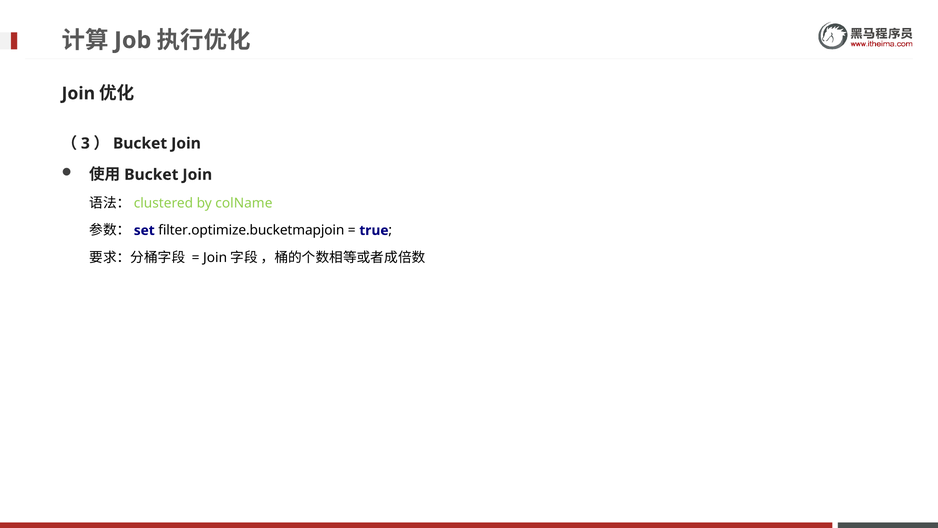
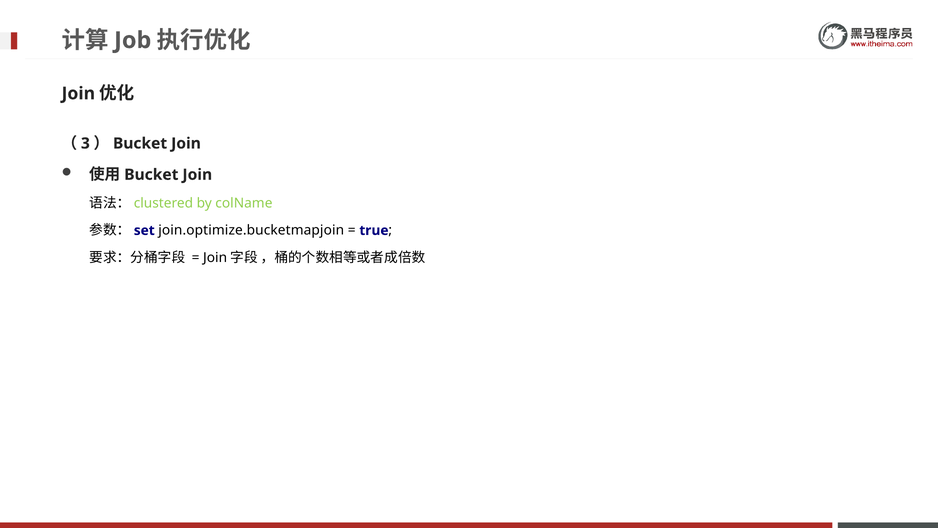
filter.optimize.bucketmapjoin: filter.optimize.bucketmapjoin -> join.optimize.bucketmapjoin
